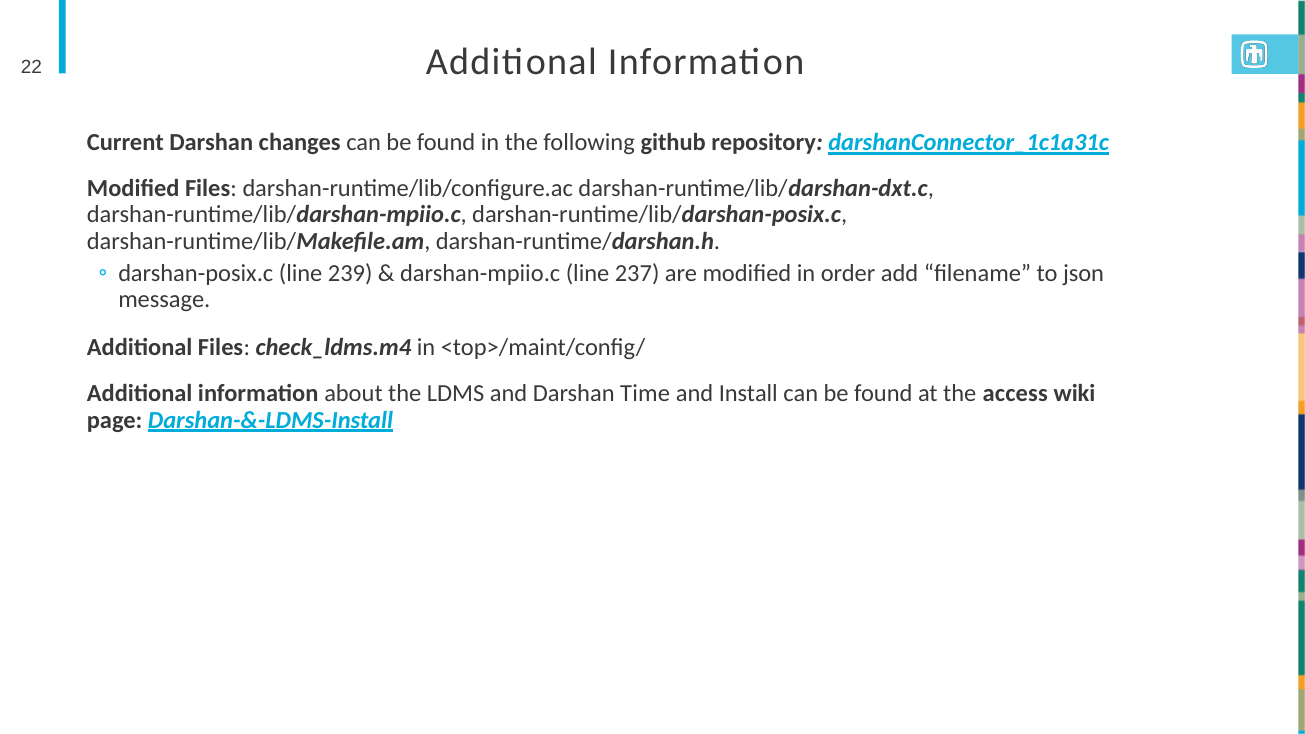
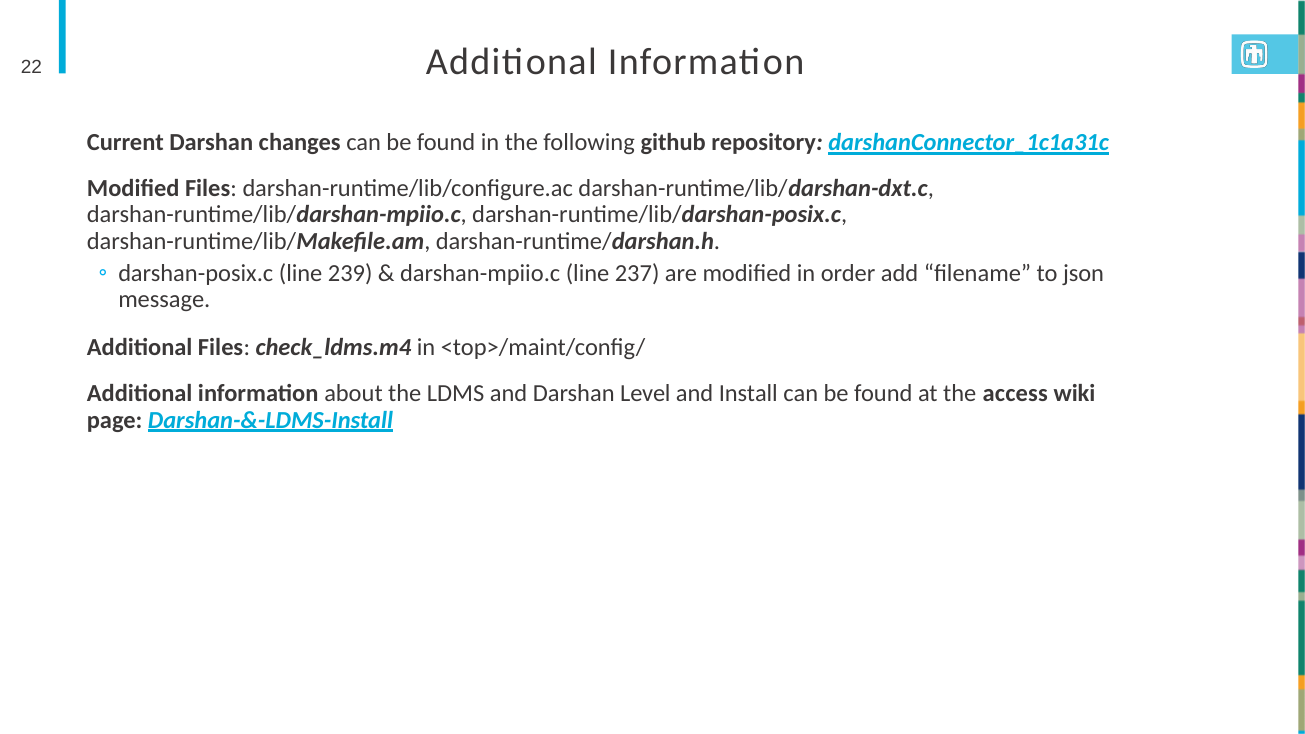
Time: Time -> Level
